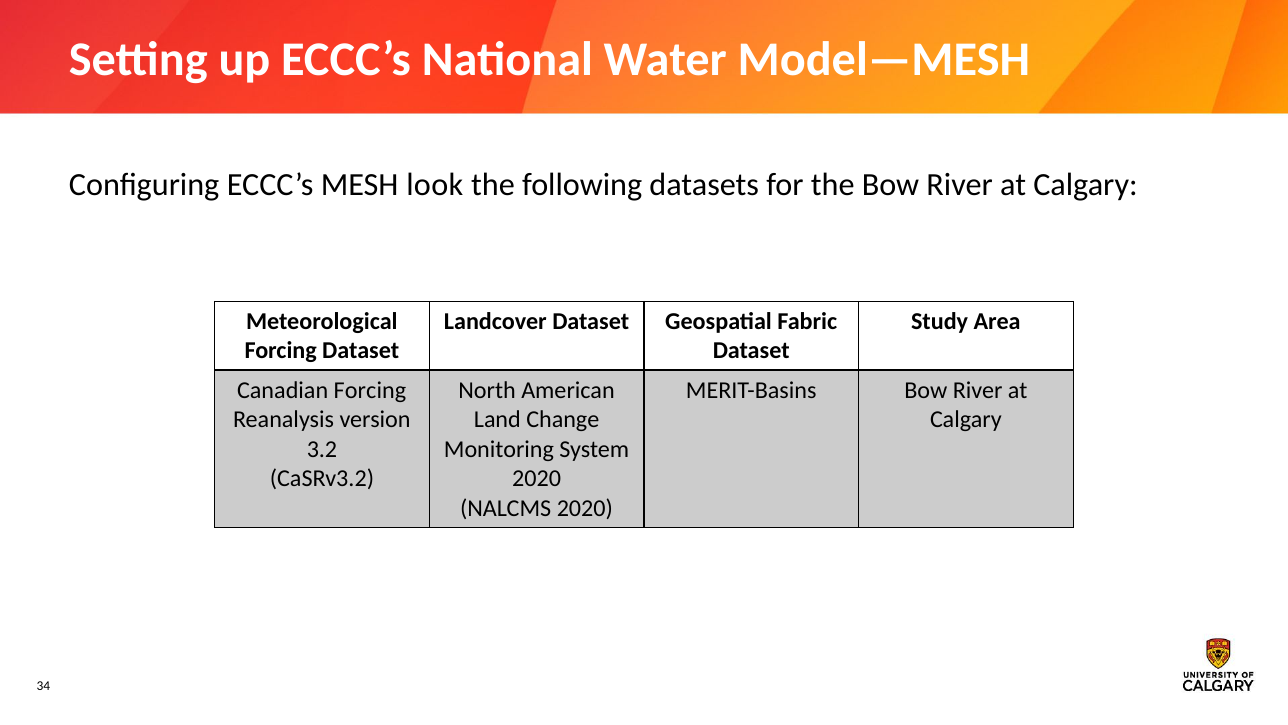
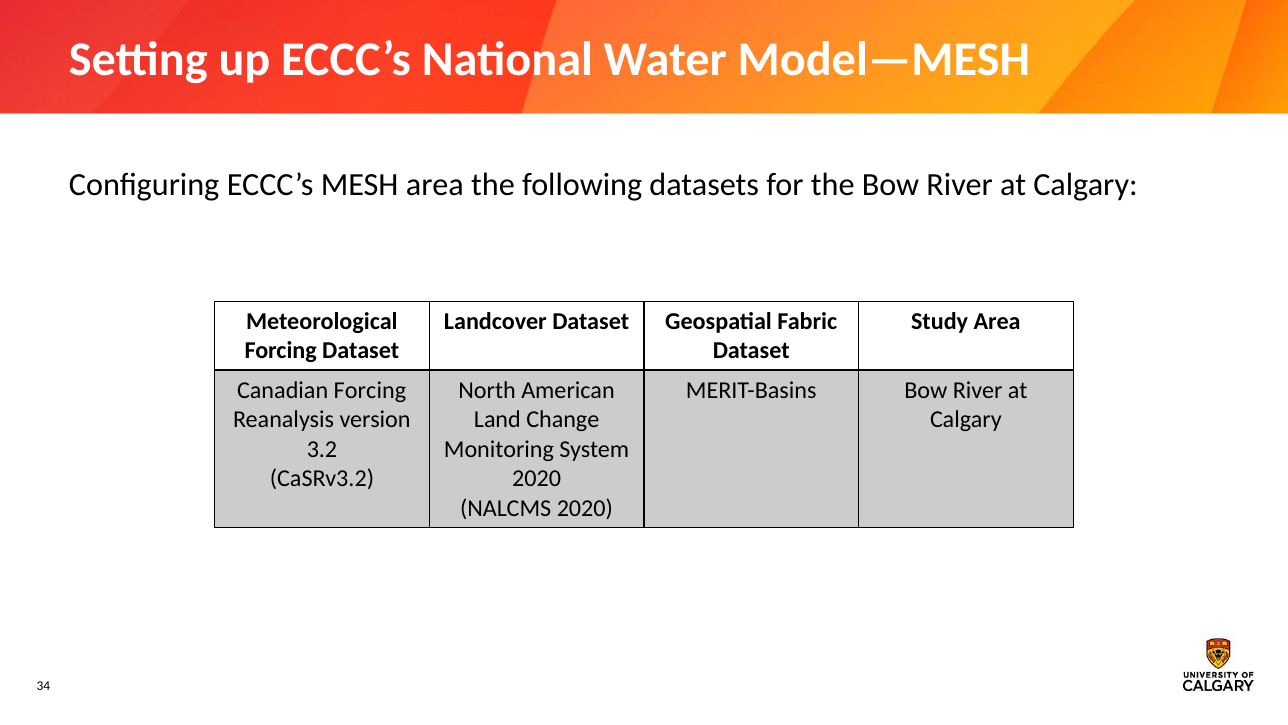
MESH look: look -> area
